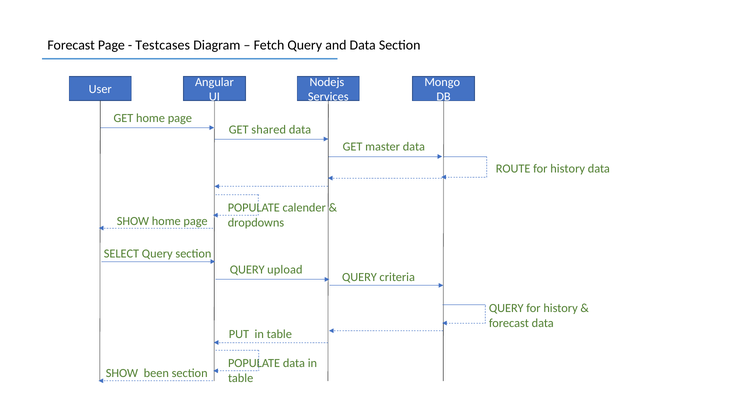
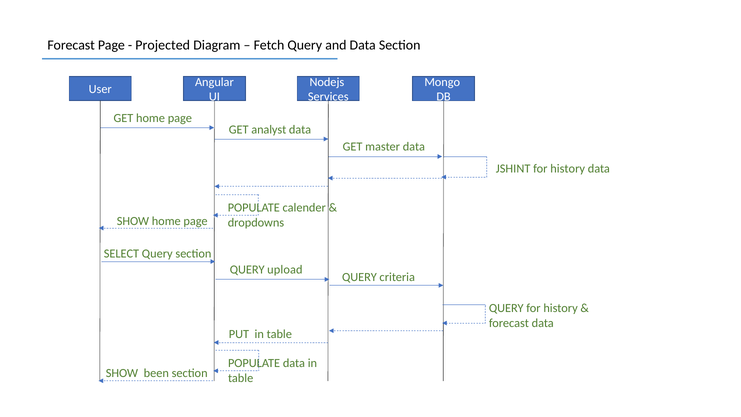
Testcases: Testcases -> Projected
shared: shared -> analyst
ROUTE: ROUTE -> JSHINT
